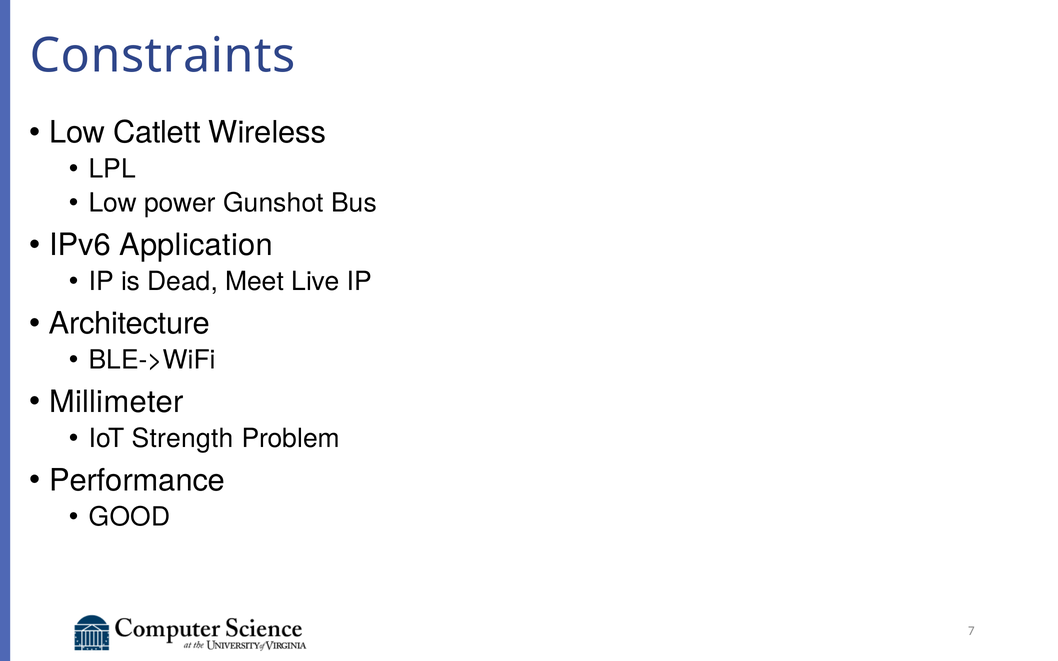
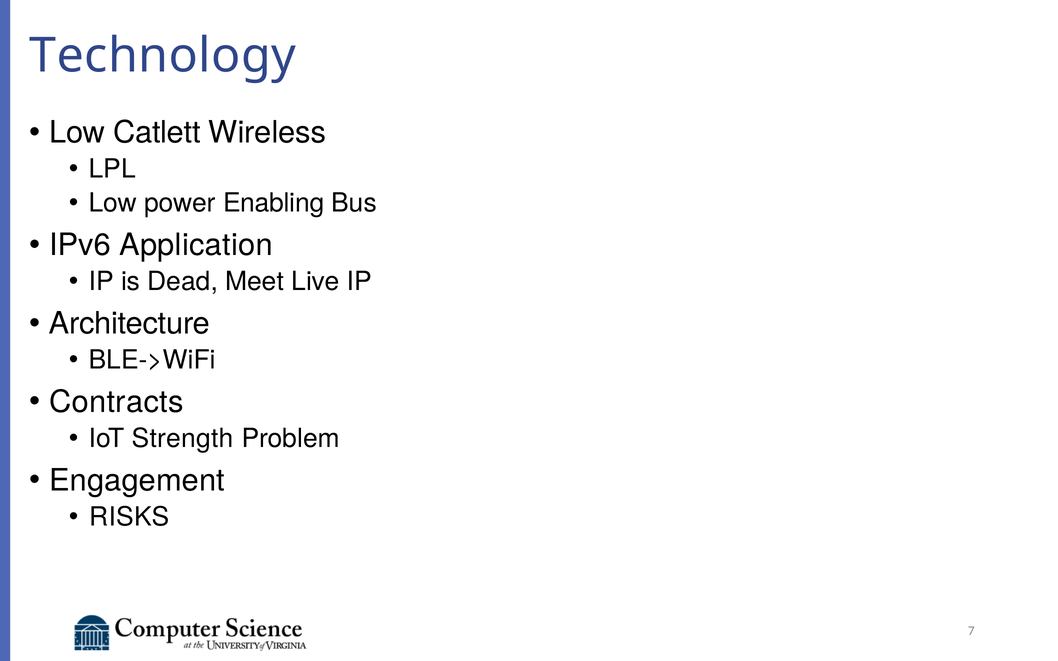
Constraints: Constraints -> Technology
Gunshot: Gunshot -> Enabling
Millimeter: Millimeter -> Contracts
Performance: Performance -> Engagement
GOOD: GOOD -> RISKS
